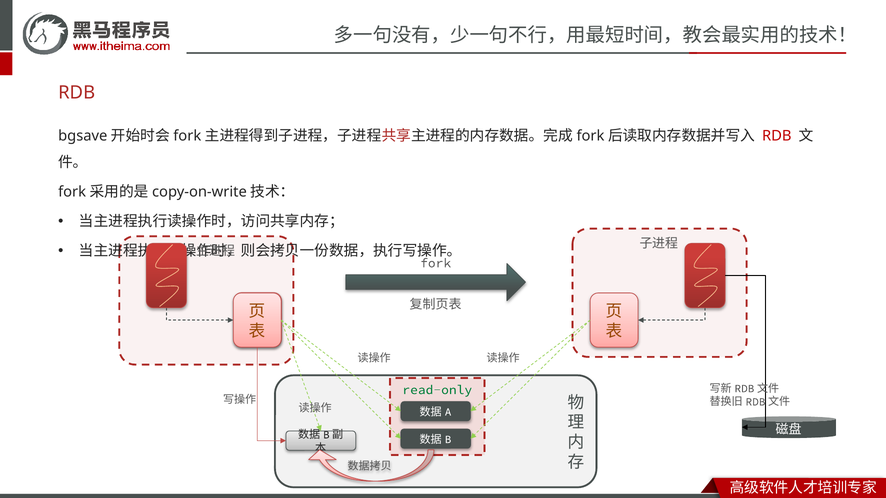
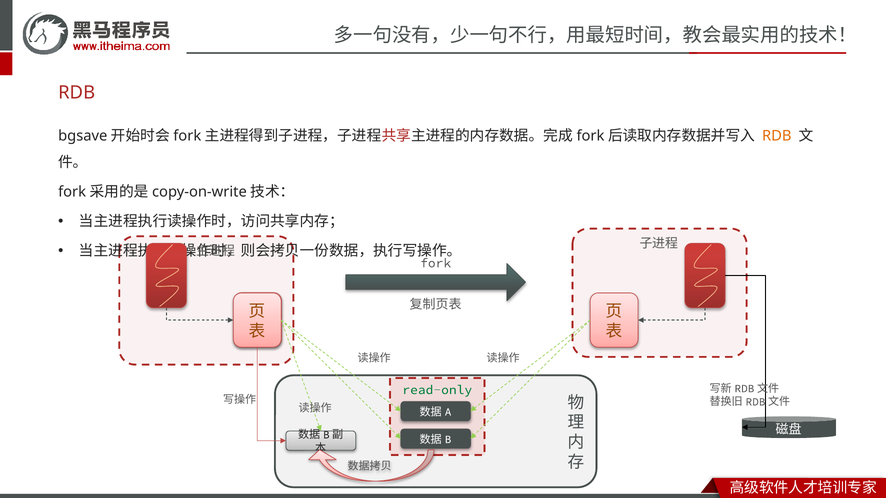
RDB at (777, 136) colour: red -> orange
